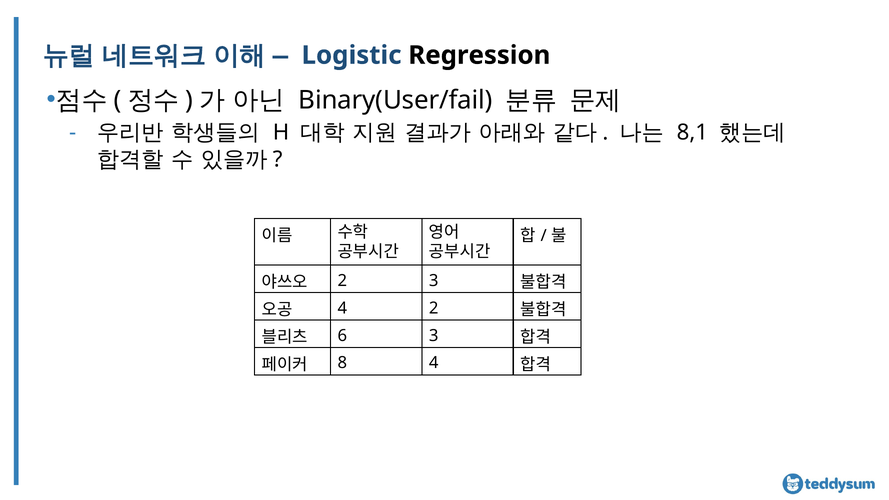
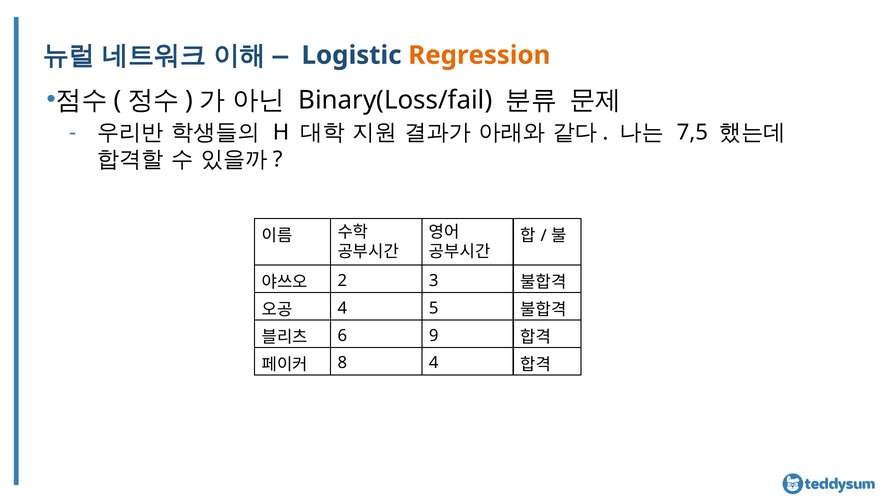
Regression colour: black -> orange
Binary(User/fail: Binary(User/fail -> Binary(Loss/fail
8,1: 8,1 -> 7,5
4 2: 2 -> 5
6 3: 3 -> 9
